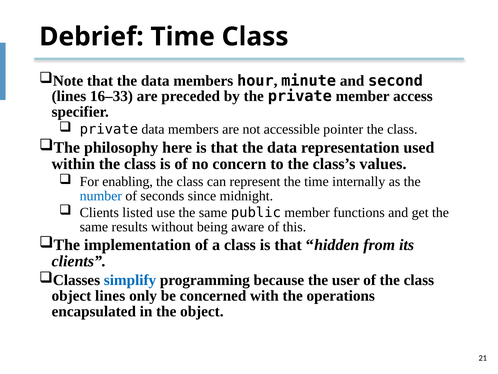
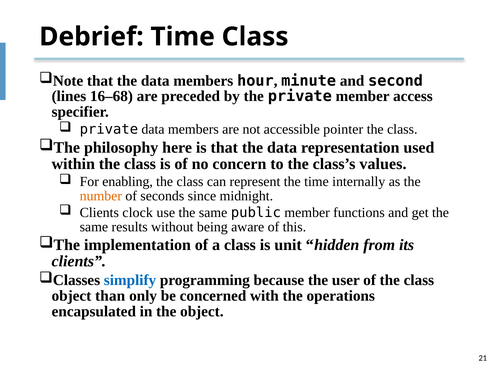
16–33: 16–33 -> 16–68
number colour: blue -> orange
listed: listed -> clock
class is that: that -> unit
object lines: lines -> than
